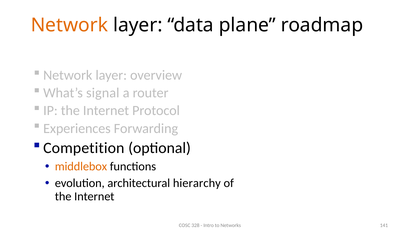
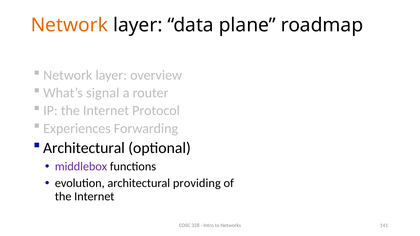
Competition at (84, 148): Competition -> Architectural
middlebox colour: orange -> purple
hierarchy: hierarchy -> providing
